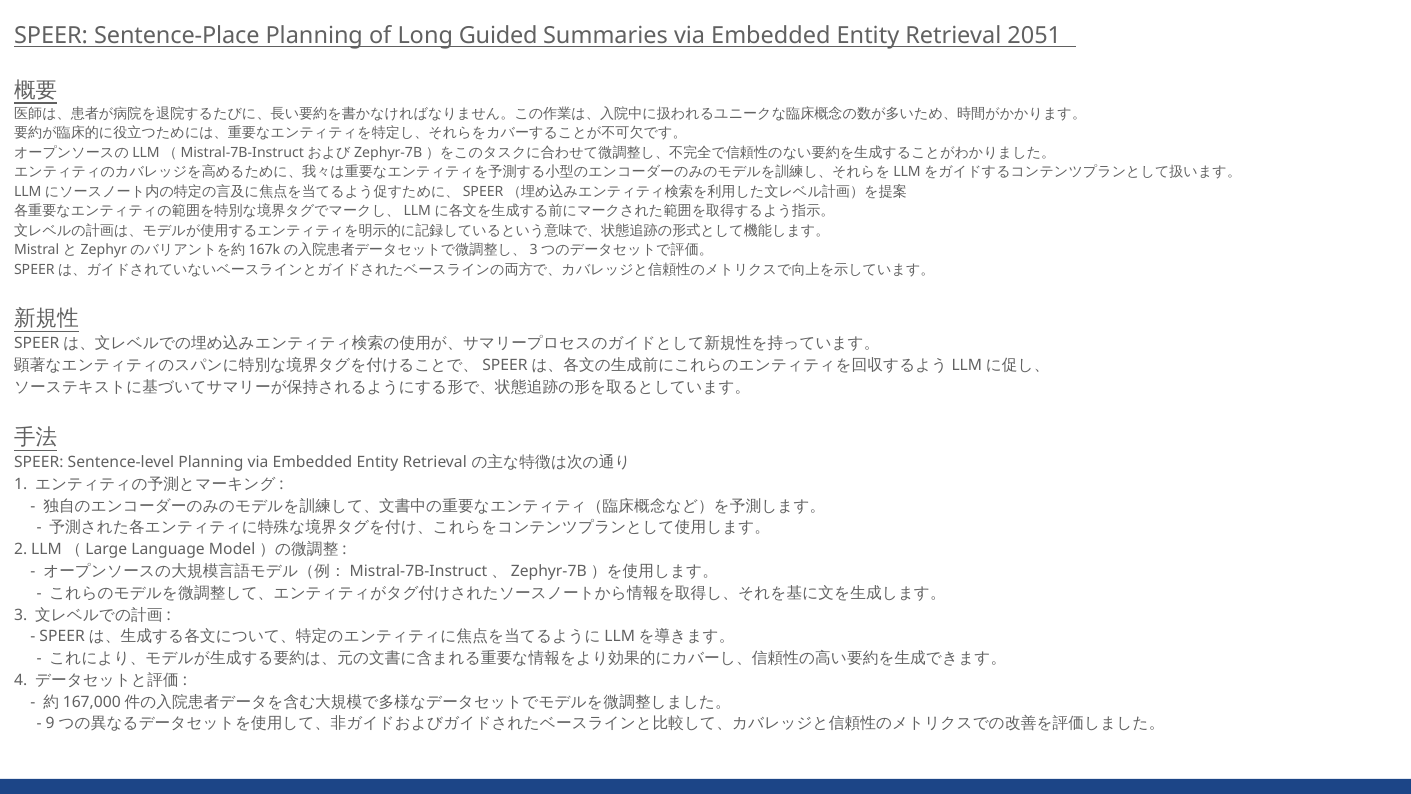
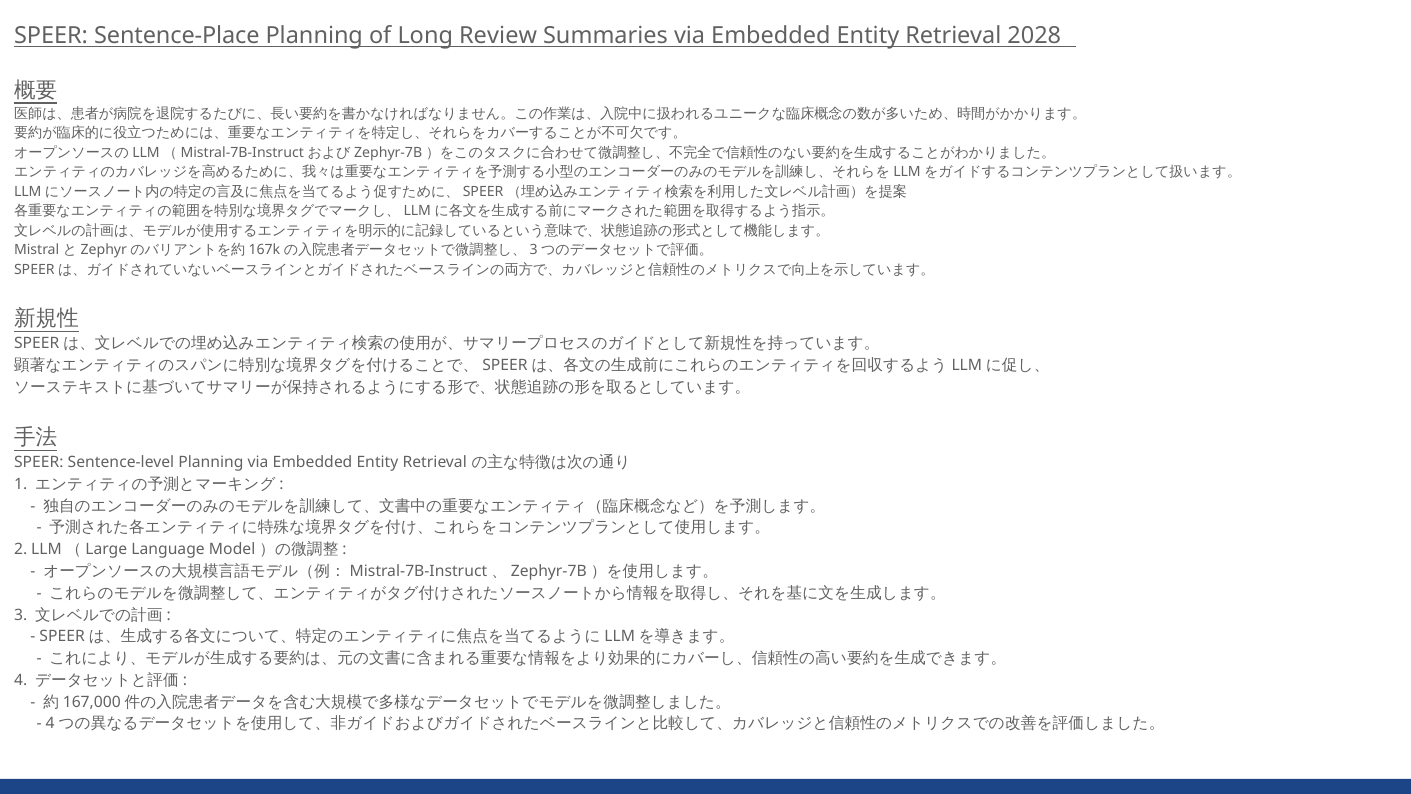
Guided: Guided -> Review
2051: 2051 -> 2028
9 at (50, 724): 9 -> 4
